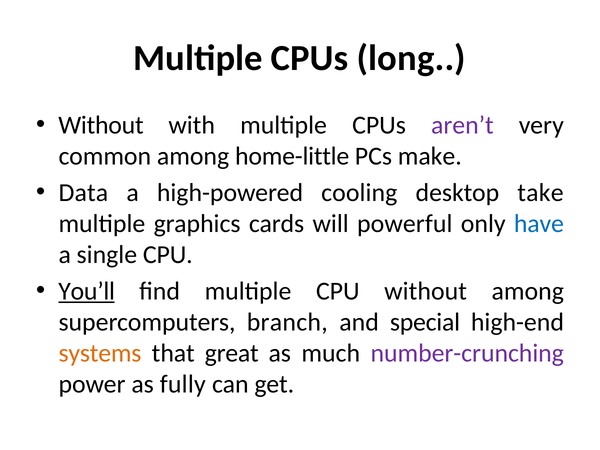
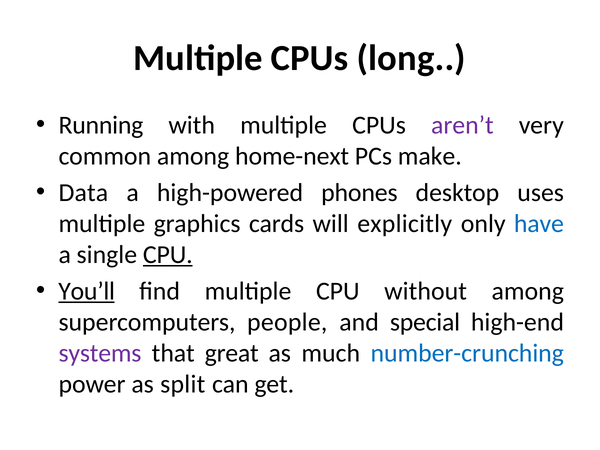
Without at (101, 125): Without -> Running
home-little: home-little -> home-next
cooling: cooling -> phones
take: take -> uses
powerful: powerful -> explicitly
CPU at (168, 255) underline: none -> present
branch: branch -> people
systems colour: orange -> purple
number-crunching colour: purple -> blue
fully: fully -> split
